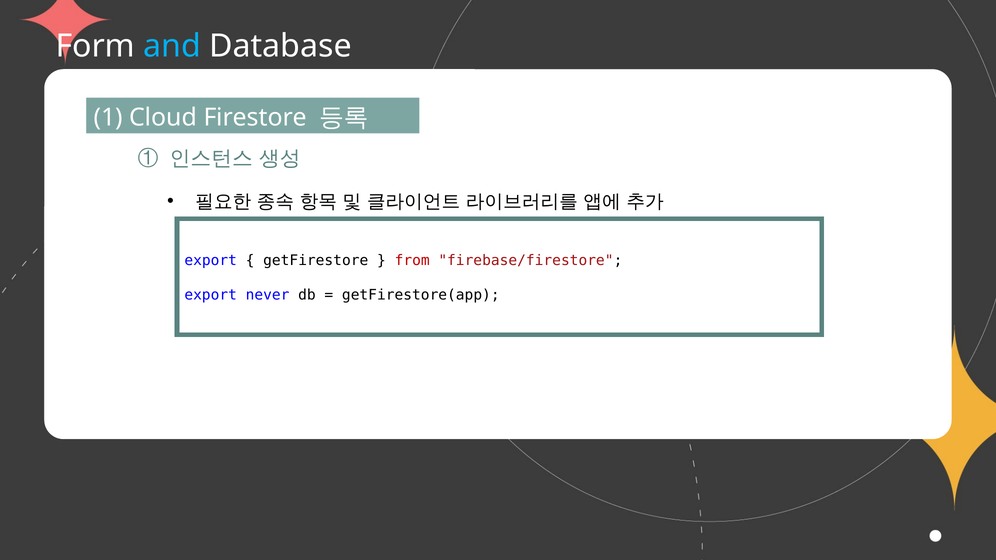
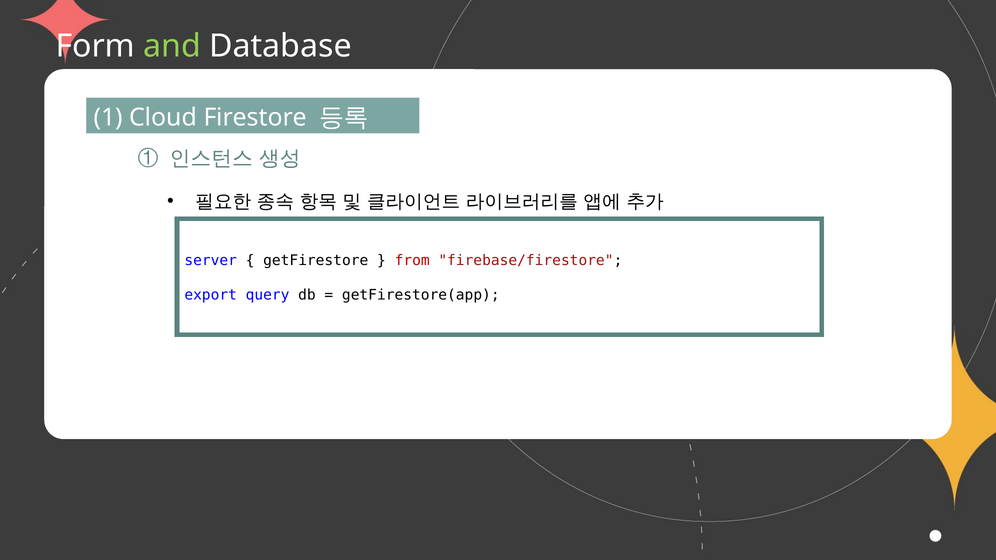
and colour: light blue -> light green
export at (211, 260): export -> server
never: never -> query
